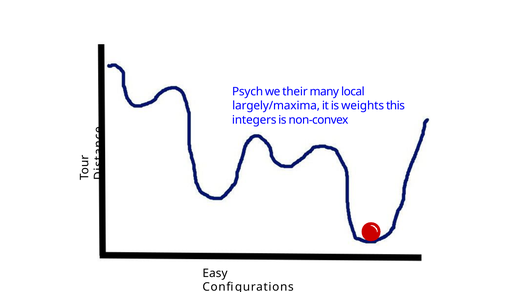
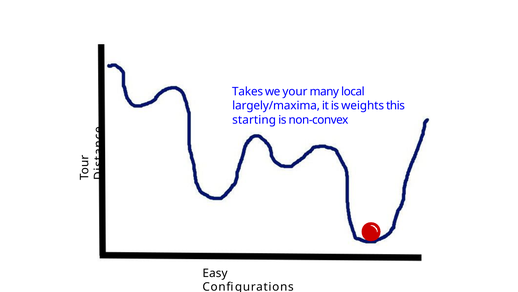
Psych: Psych -> Takes
their: their -> your
integers: integers -> starting
